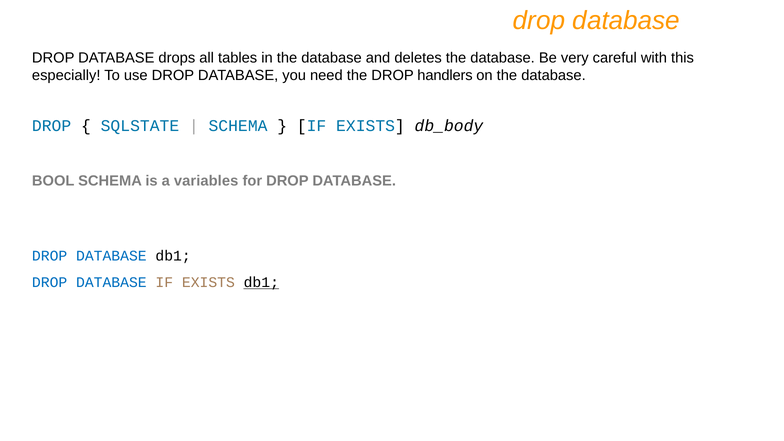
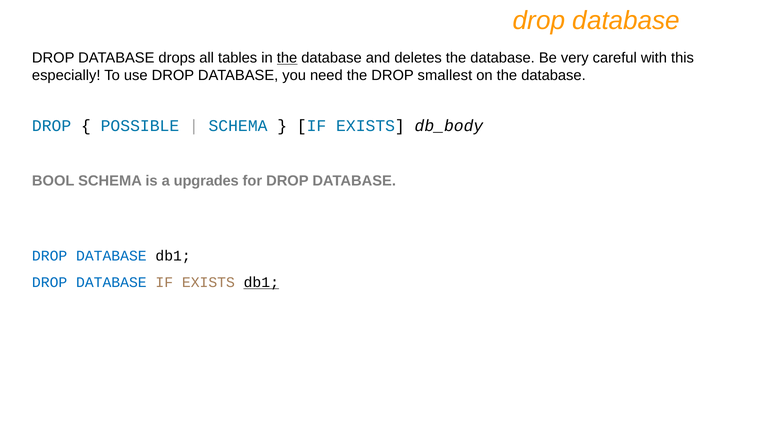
the at (287, 58) underline: none -> present
handlers: handlers -> smallest
SQLSTATE: SQLSTATE -> POSSIBLE
variables: variables -> upgrades
